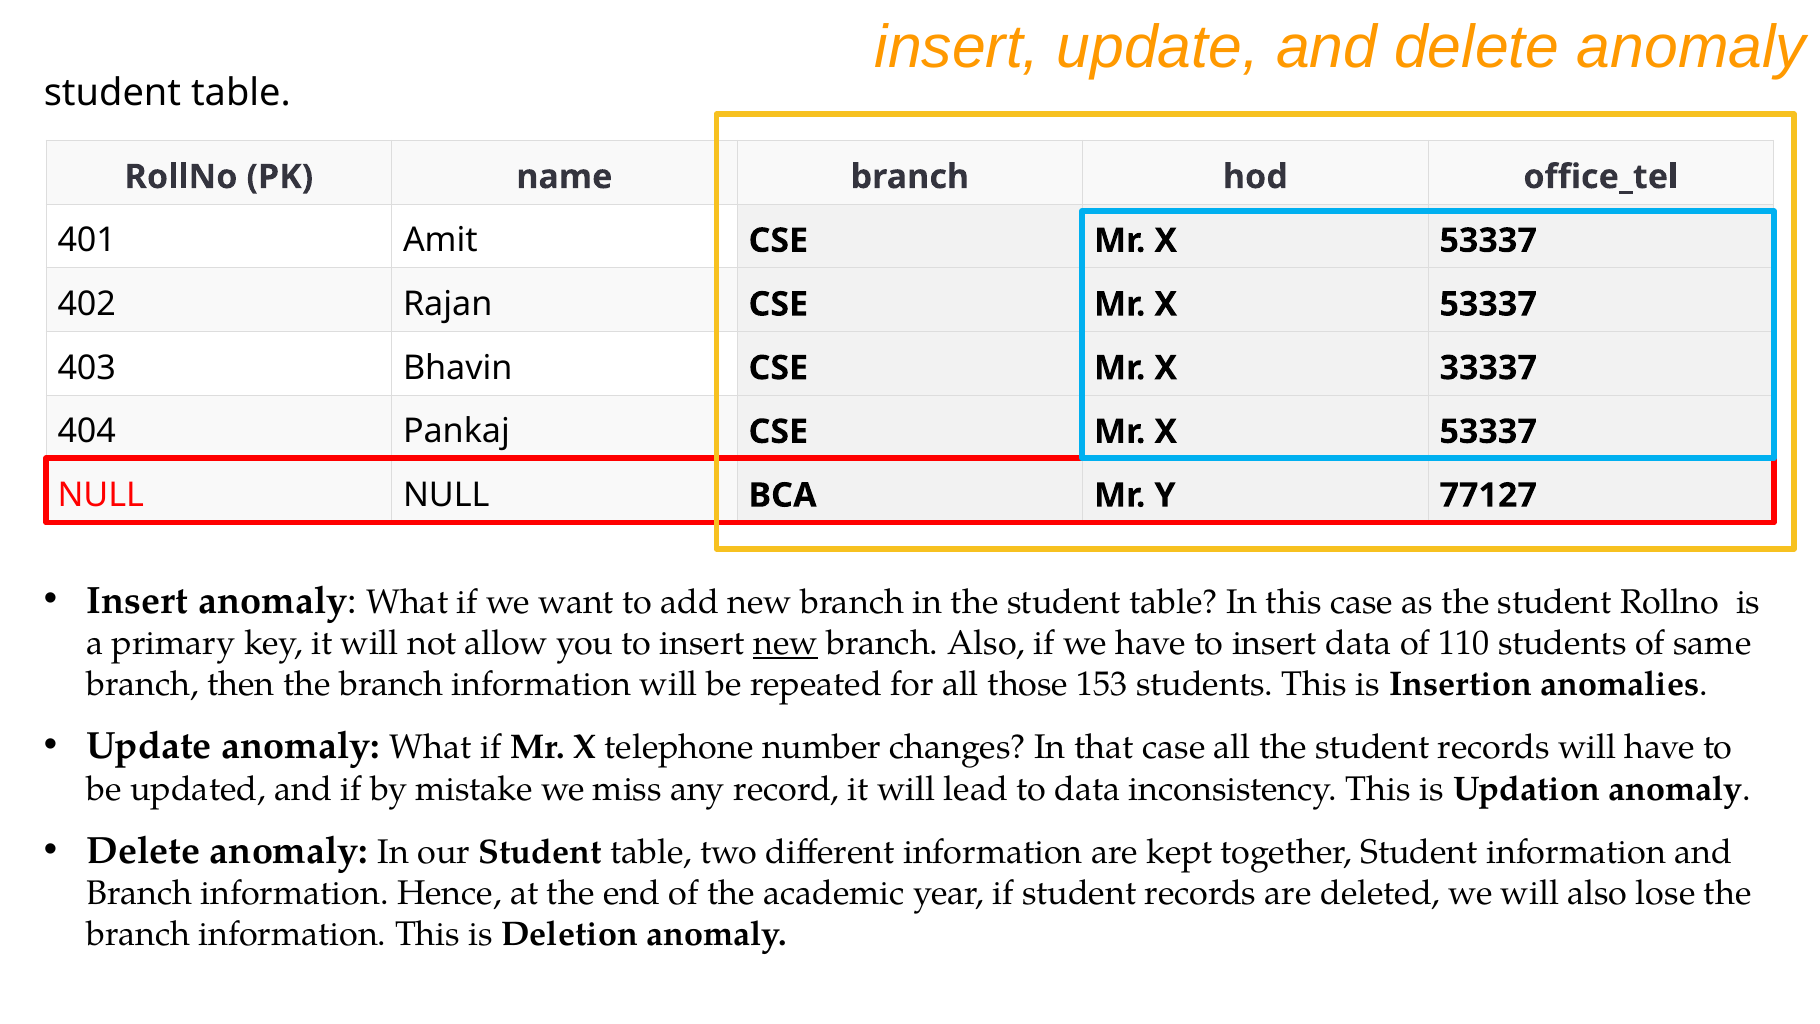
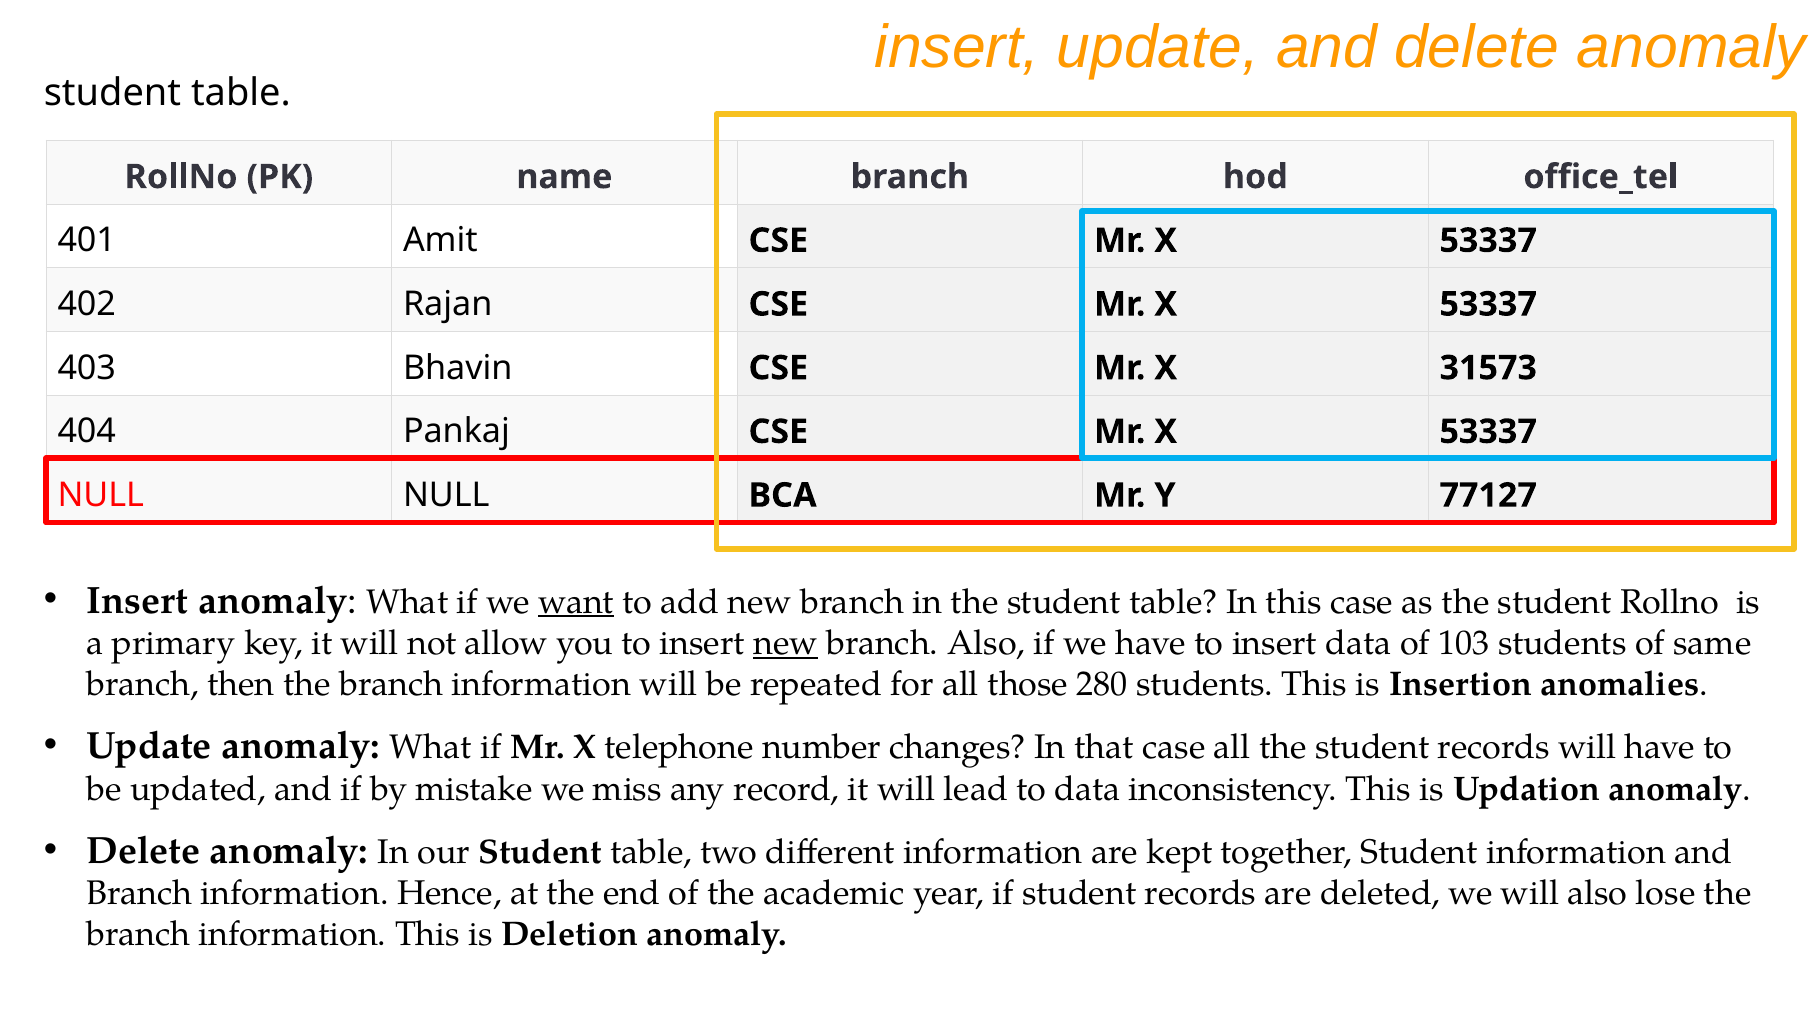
33337: 33337 -> 31573
want underline: none -> present
110: 110 -> 103
153: 153 -> 280
